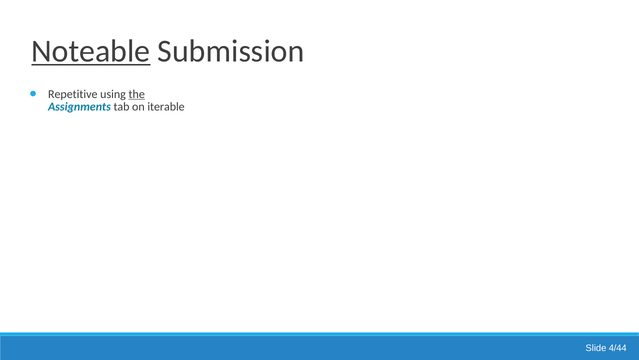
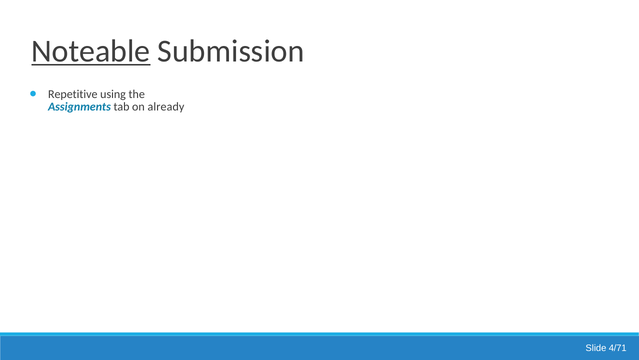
the underline: present -> none
iterable: iterable -> already
4/44: 4/44 -> 4/71
